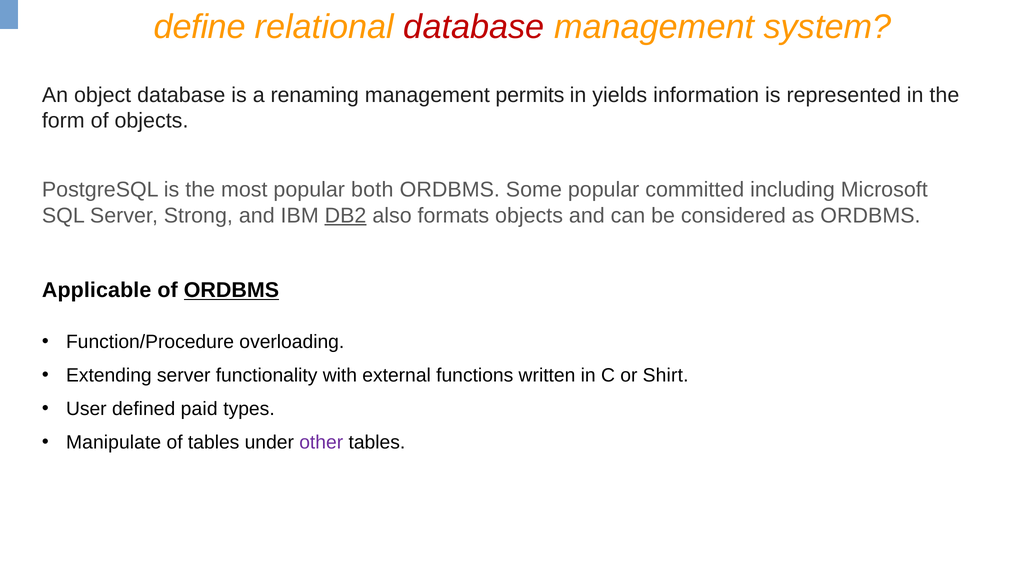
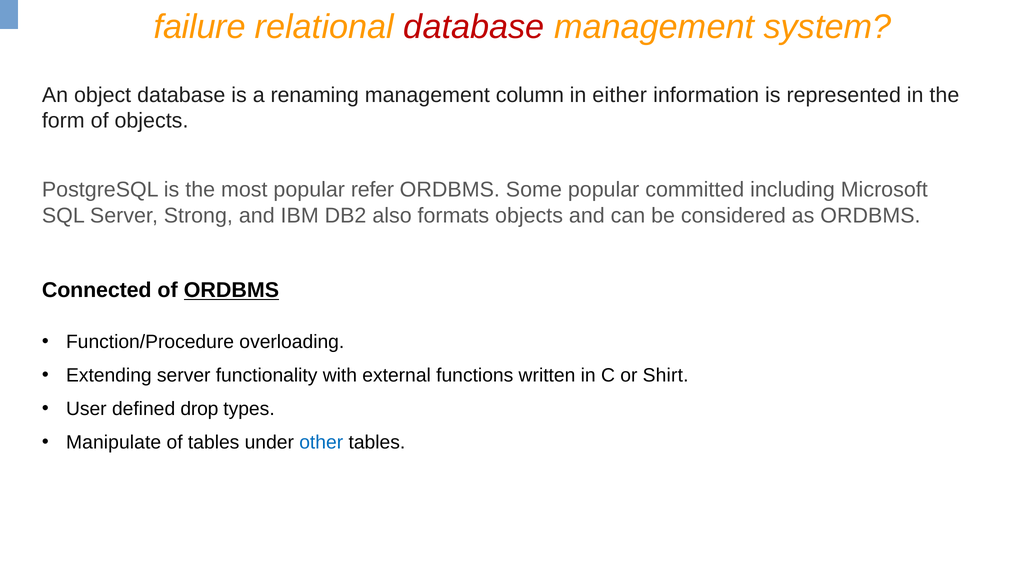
define: define -> failure
permits: permits -> column
yields: yields -> either
both: both -> refer
DB2 underline: present -> none
Applicable: Applicable -> Connected
paid: paid -> drop
other colour: purple -> blue
